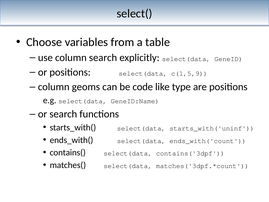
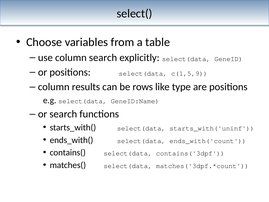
geoms: geoms -> results
code: code -> rows
